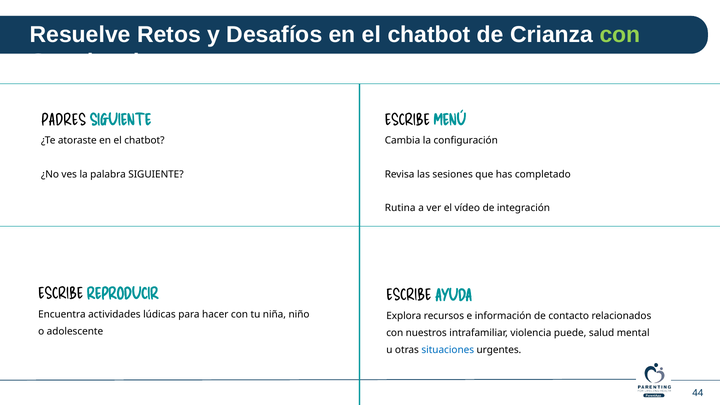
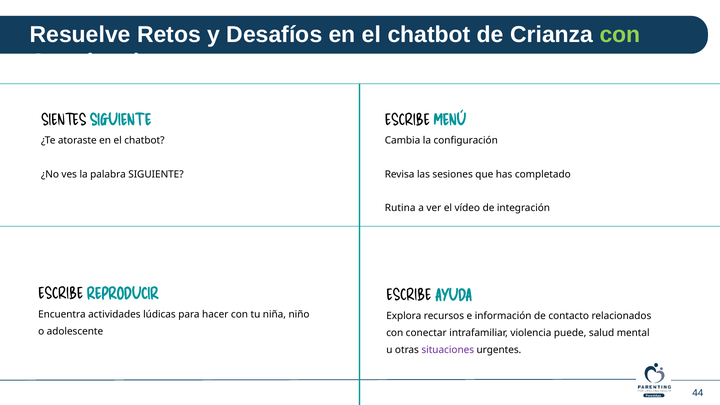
PADRES: PADRES -> SIENTES
nuestros: nuestros -> conectar
situaciones colour: blue -> purple
